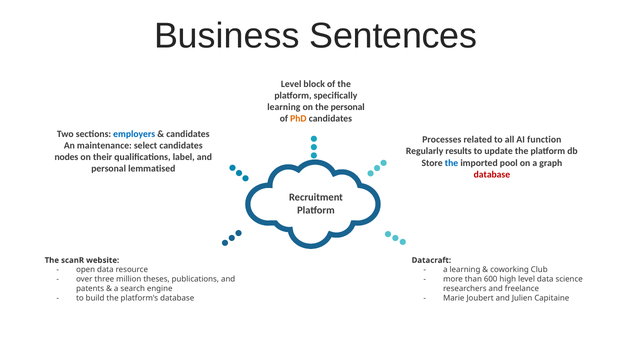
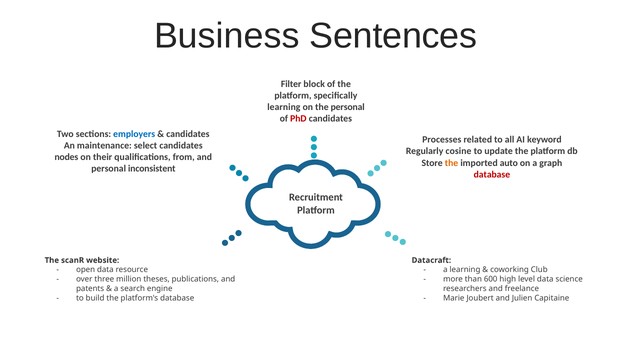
Level at (291, 84): Level -> Filter
PhD colour: orange -> red
function: function -> keyword
results: results -> cosine
label: label -> from
the at (451, 163) colour: blue -> orange
pool: pool -> auto
lemmatised: lemmatised -> inconsistent
